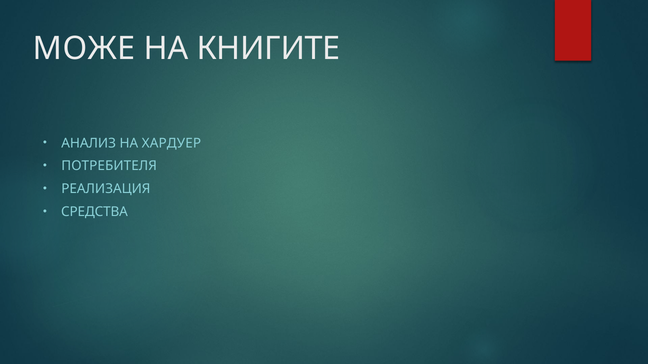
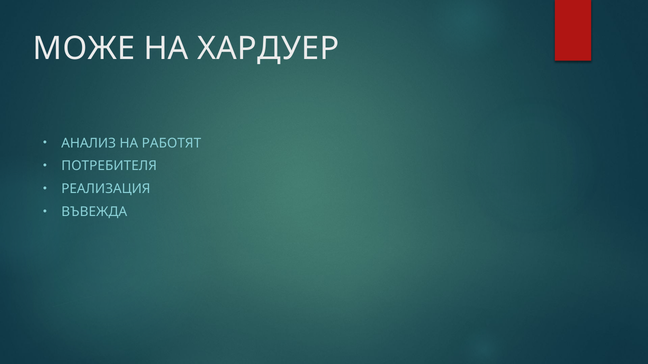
КНИГИТЕ: КНИГИТЕ -> ХАРДУЕР
ХАРДУЕР: ХАРДУЕР -> РАБОТЯТ
СРЕДСТВА: СРЕДСТВА -> ВЪВЕЖДА
